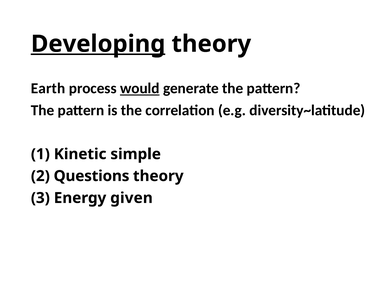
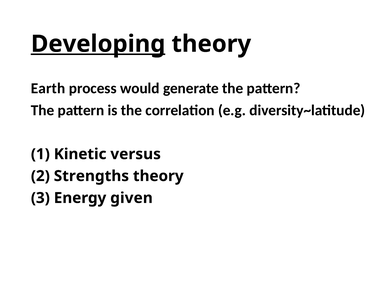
would underline: present -> none
simple: simple -> versus
Questions: Questions -> Strengths
